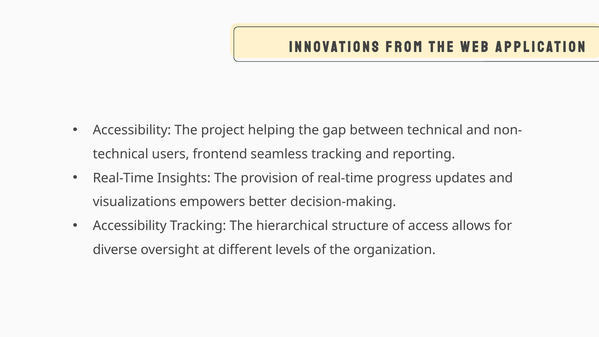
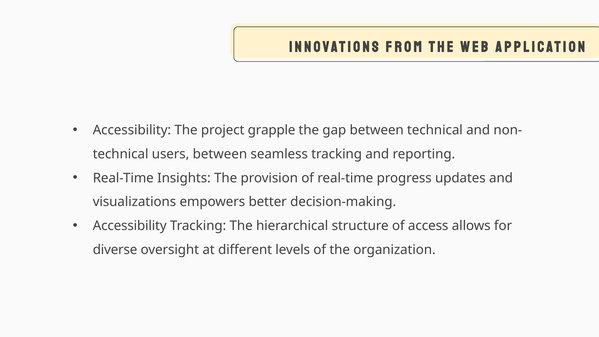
helping: helping -> grapple
users frontend: frontend -> between
